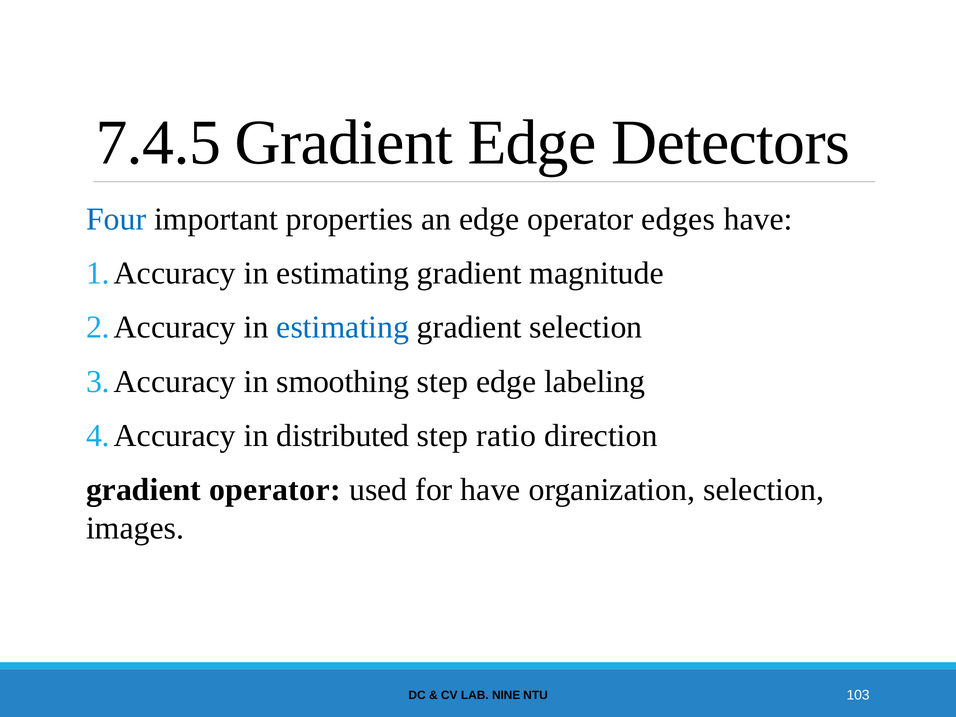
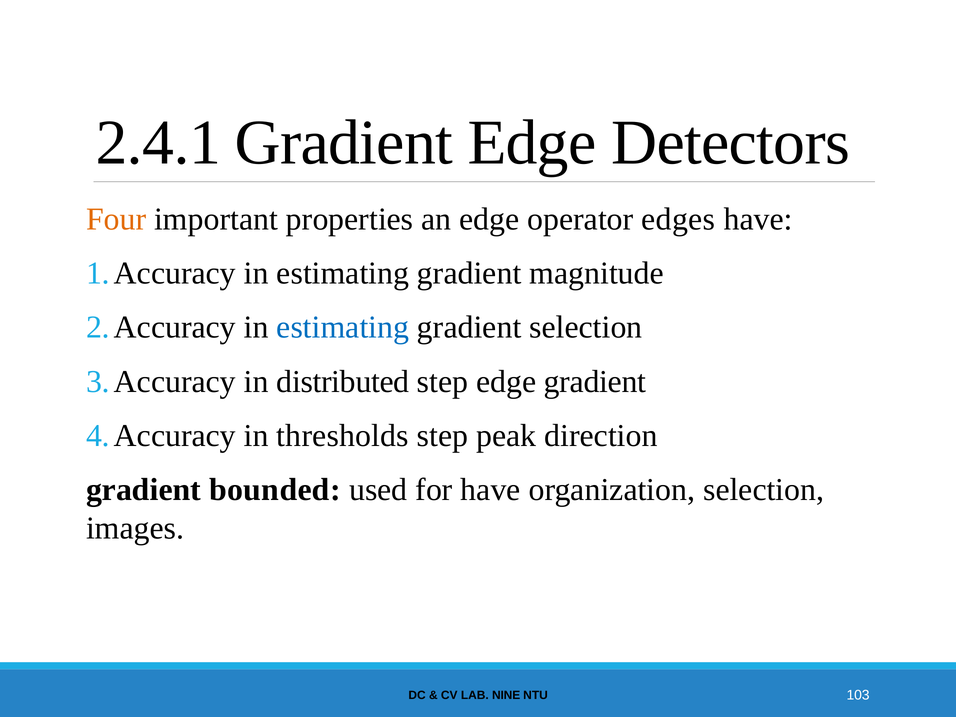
7.4.5: 7.4.5 -> 2.4.1
Four colour: blue -> orange
smoothing: smoothing -> distributed
edge labeling: labeling -> gradient
distributed: distributed -> thresholds
ratio: ratio -> peak
gradient operator: operator -> bounded
